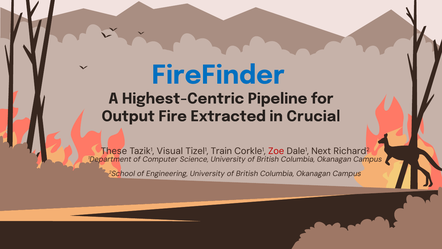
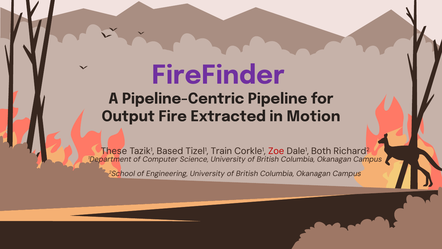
FireFinder colour: blue -> purple
Highest-Centric: Highest-Centric -> Pipeline-Centric
Crucial: Crucial -> Motion
Visual: Visual -> Based
Next: Next -> Both
